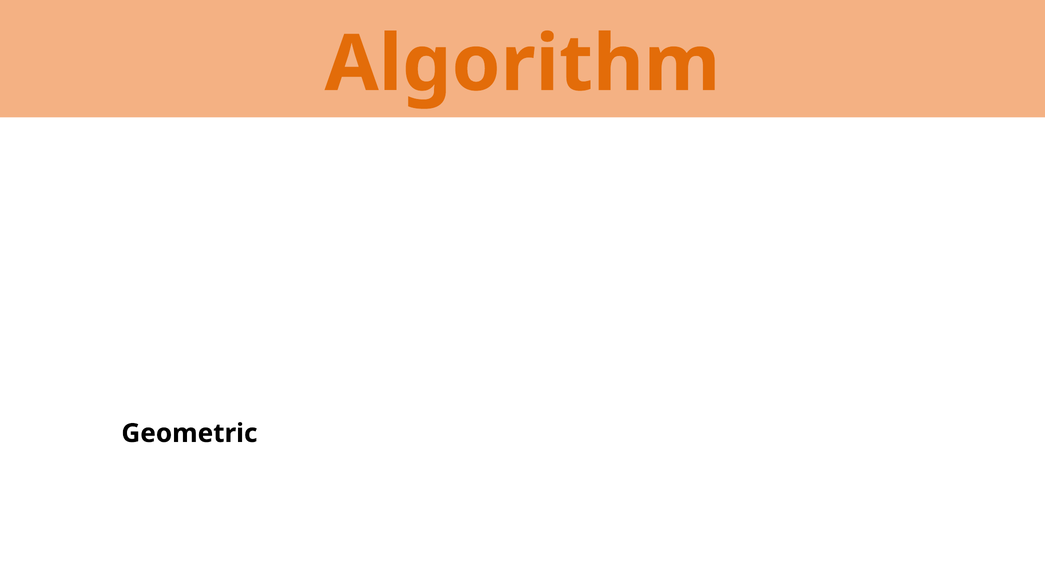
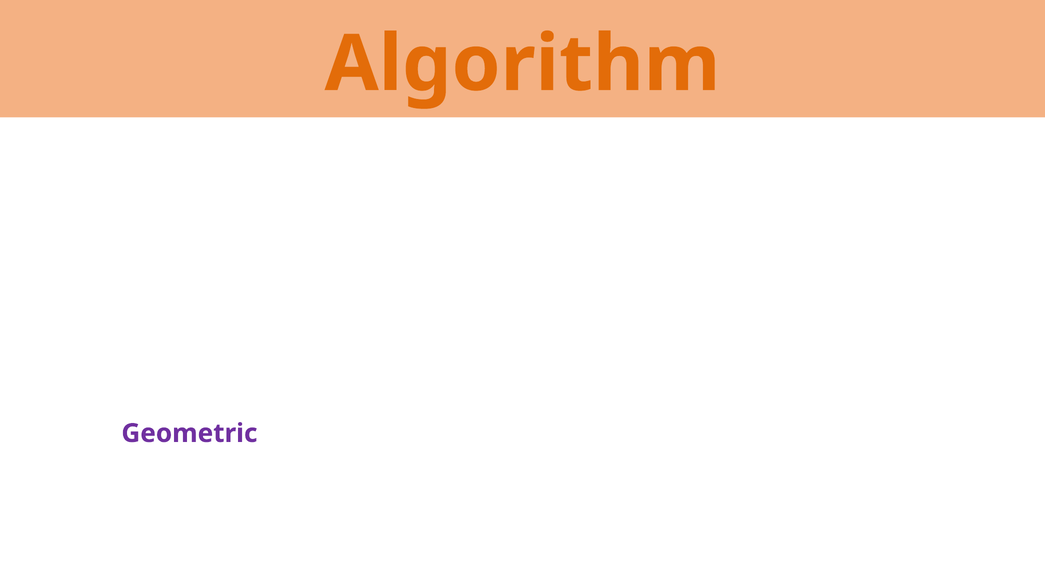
Geometric colour: black -> purple
